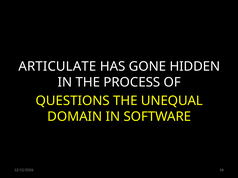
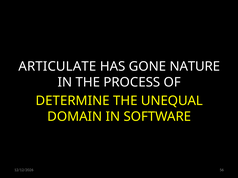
HIDDEN: HIDDEN -> NATURE
QUESTIONS: QUESTIONS -> DETERMINE
